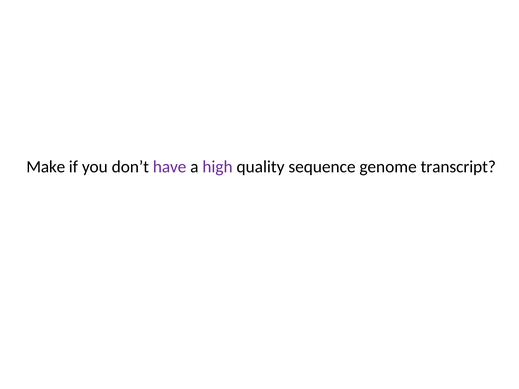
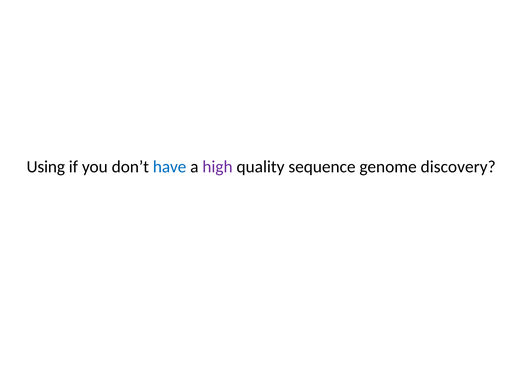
Make: Make -> Using
have colour: purple -> blue
transcript: transcript -> discovery
